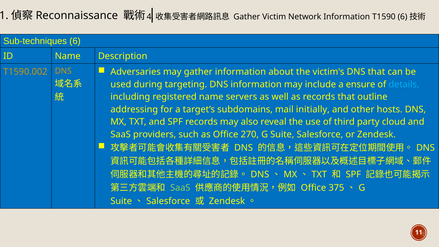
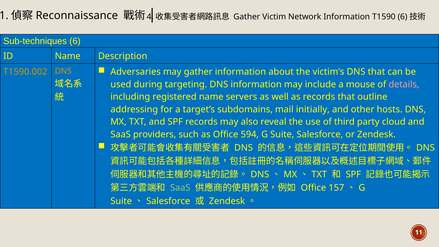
ensure: ensure -> mouse
details colour: light blue -> pink
270: 270 -> 594
375: 375 -> 157
